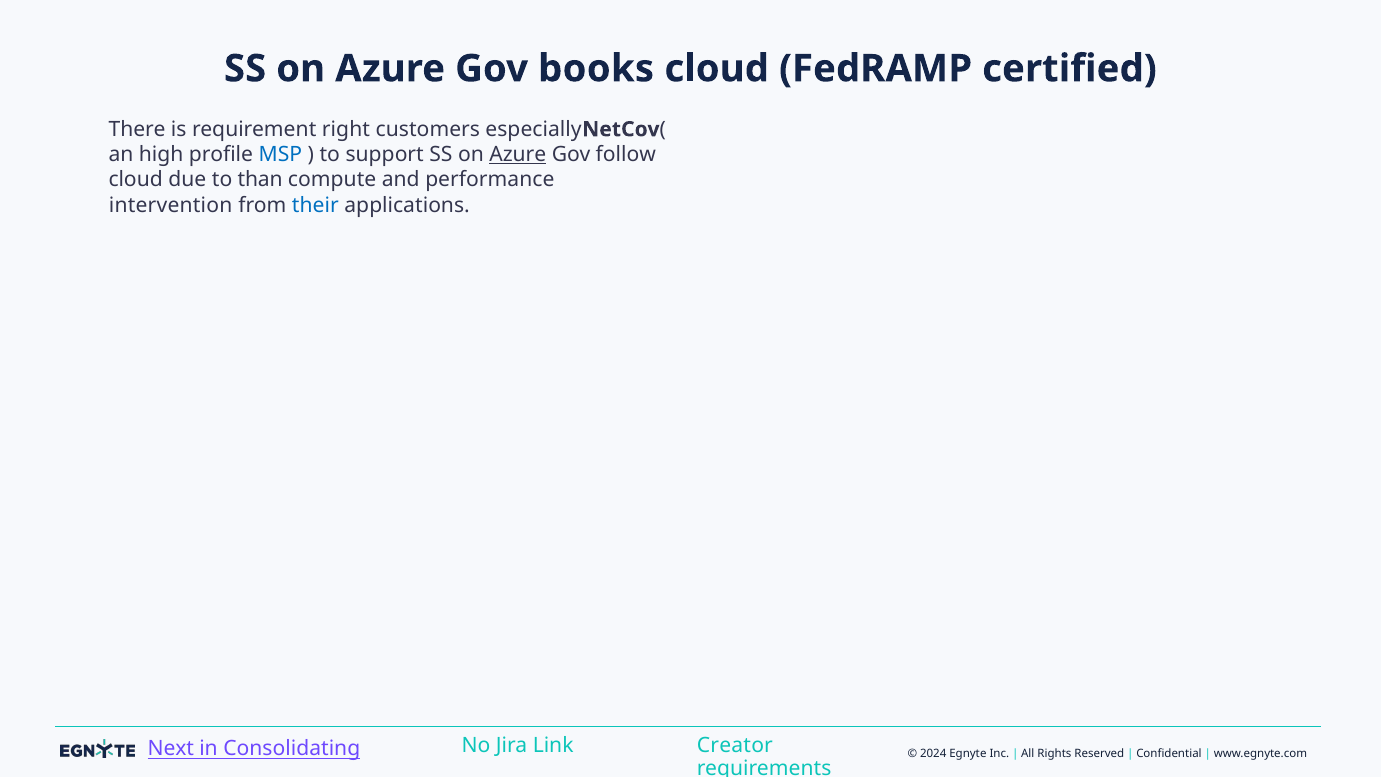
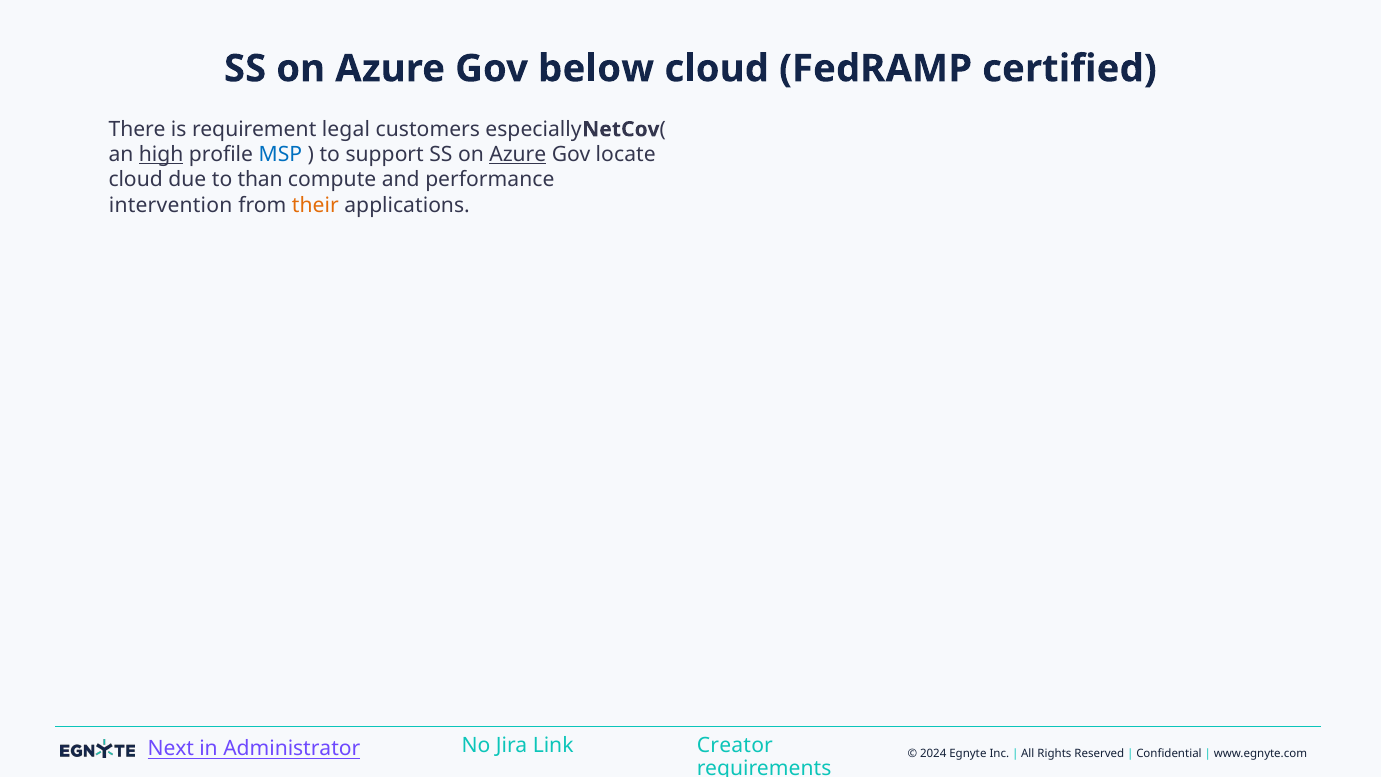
books: books -> below
right: right -> legal
high underline: none -> present
follow: follow -> locate
their colour: blue -> orange
Consolidating: Consolidating -> Administrator
